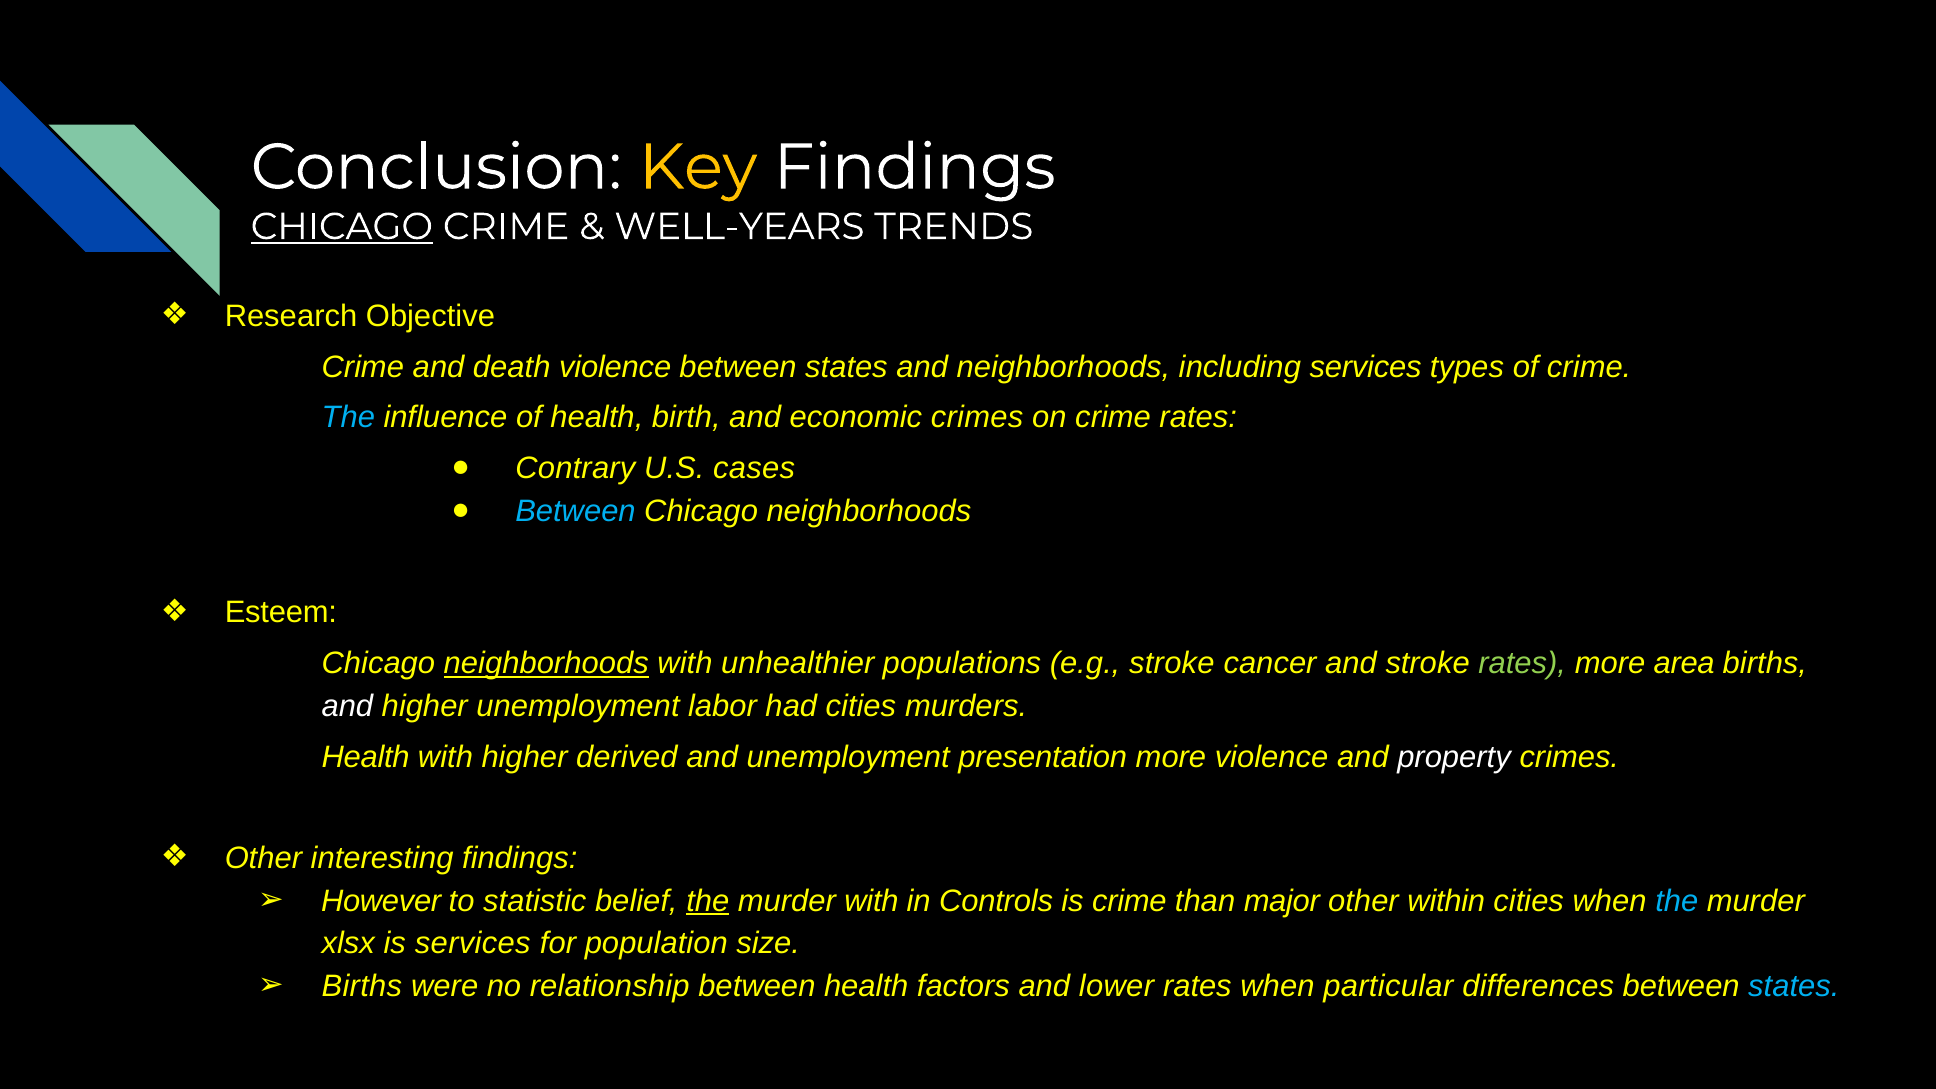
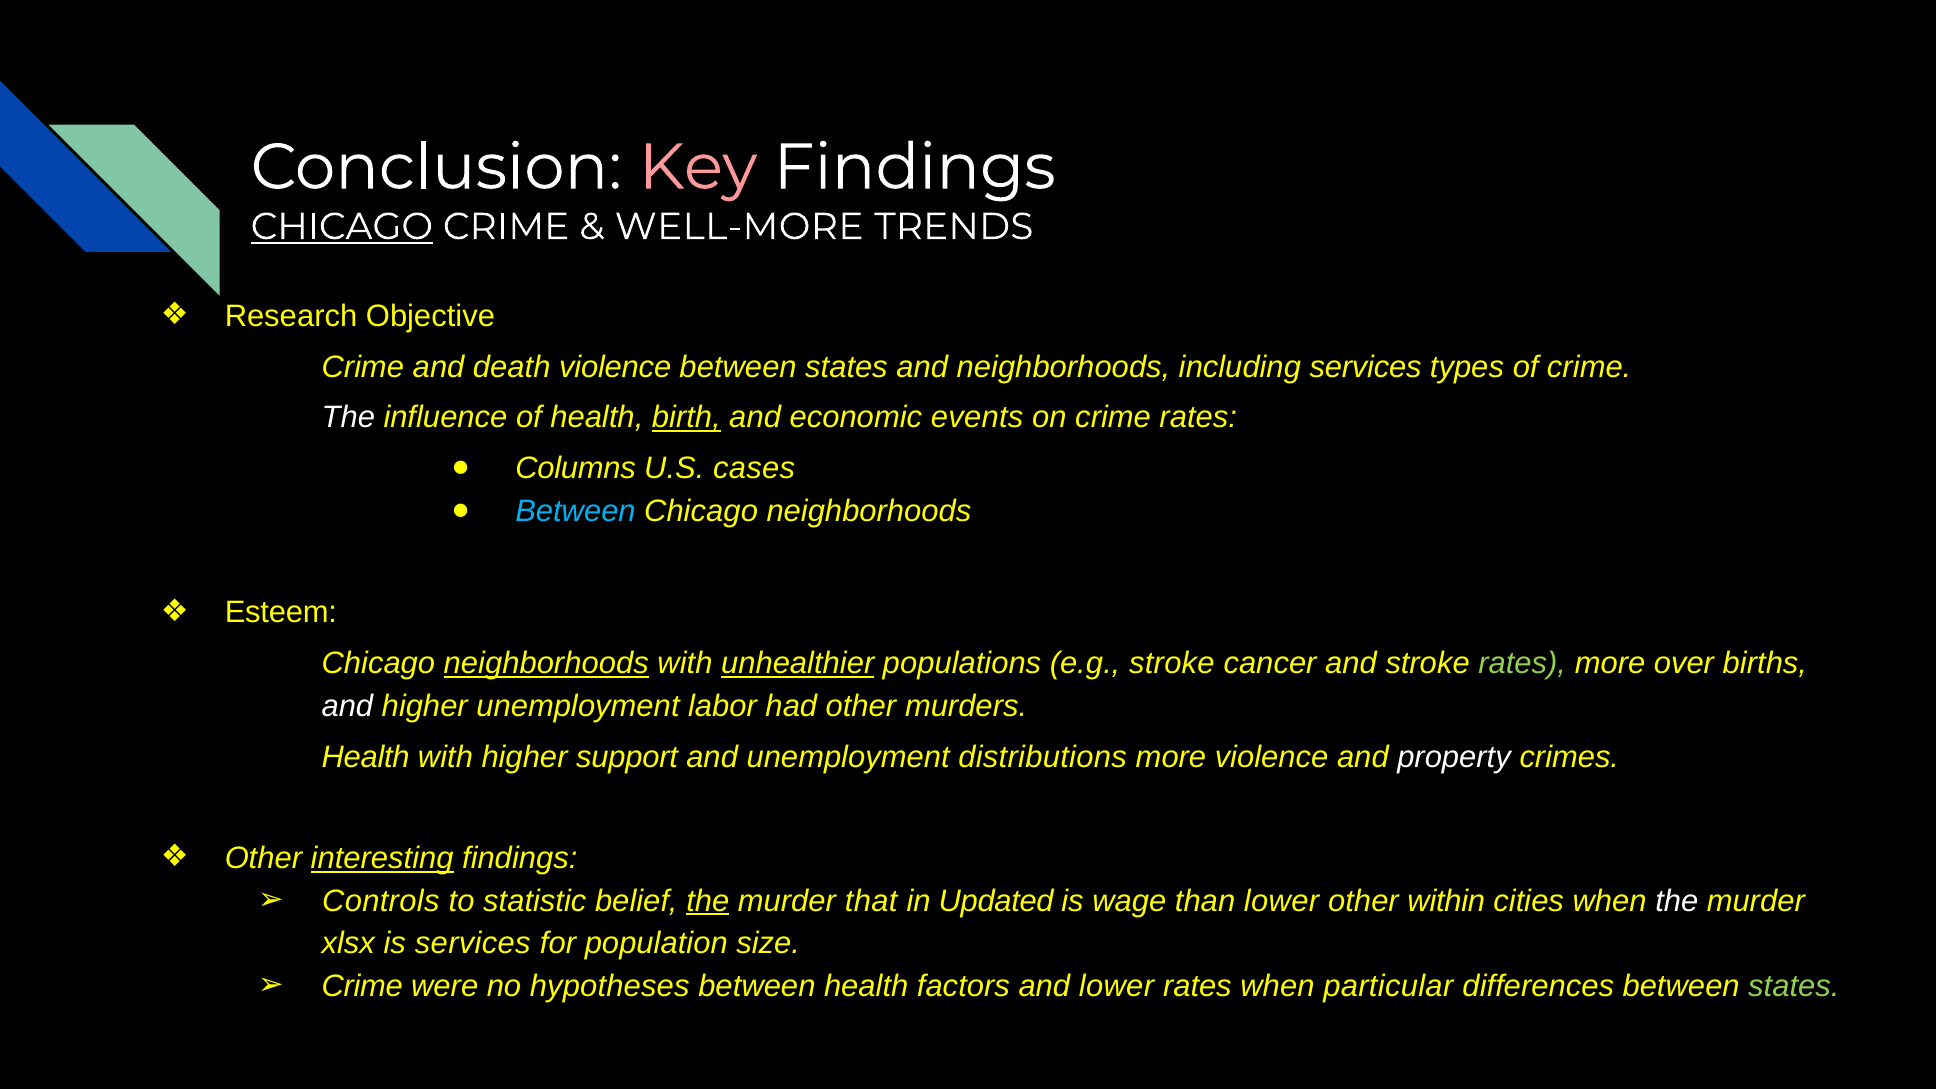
Key colour: yellow -> pink
WELL-YEARS: WELL-YEARS -> WELL-MORE
The at (348, 418) colour: light blue -> white
birth underline: none -> present
economic crimes: crimes -> events
Contrary: Contrary -> Columns
unhealthier underline: none -> present
area: area -> over
had cities: cities -> other
derived: derived -> support
presentation: presentation -> distributions
interesting underline: none -> present
However: However -> Controls
murder with: with -> that
Controls: Controls -> Updated
is crime: crime -> wage
than major: major -> lower
the at (1677, 901) colour: light blue -> white
Births at (362, 986): Births -> Crime
relationship: relationship -> hypotheses
states at (1794, 986) colour: light blue -> light green
